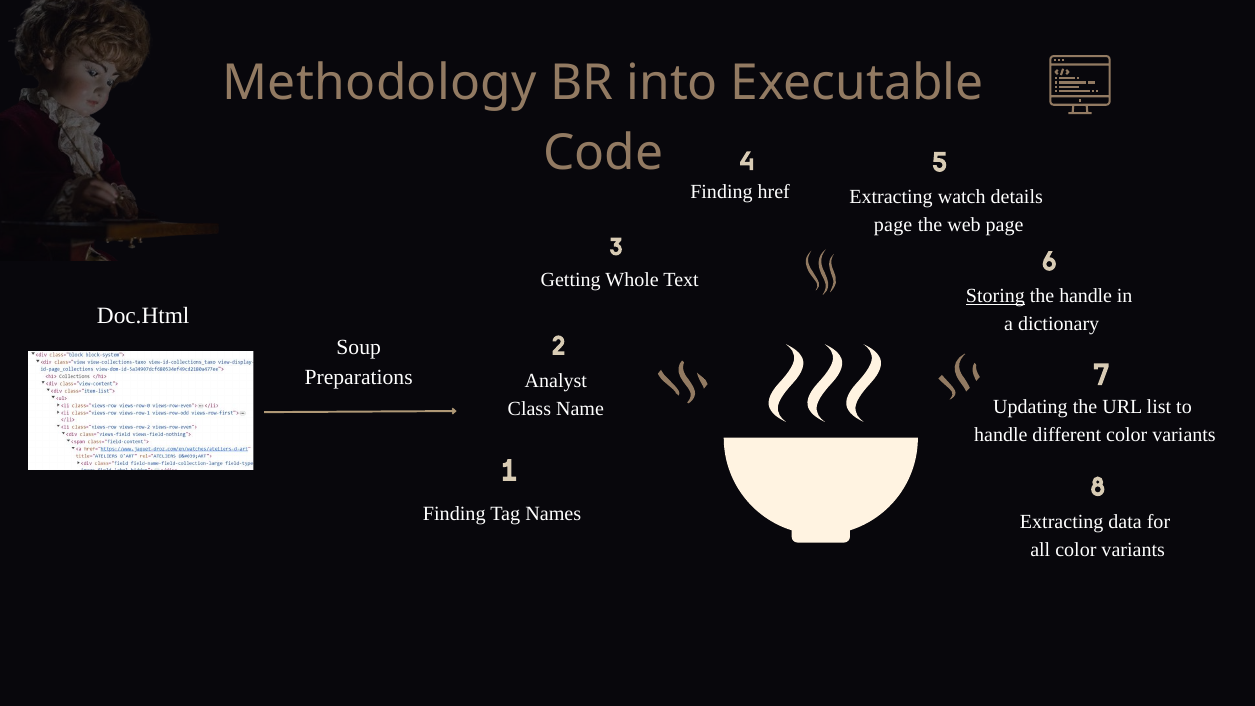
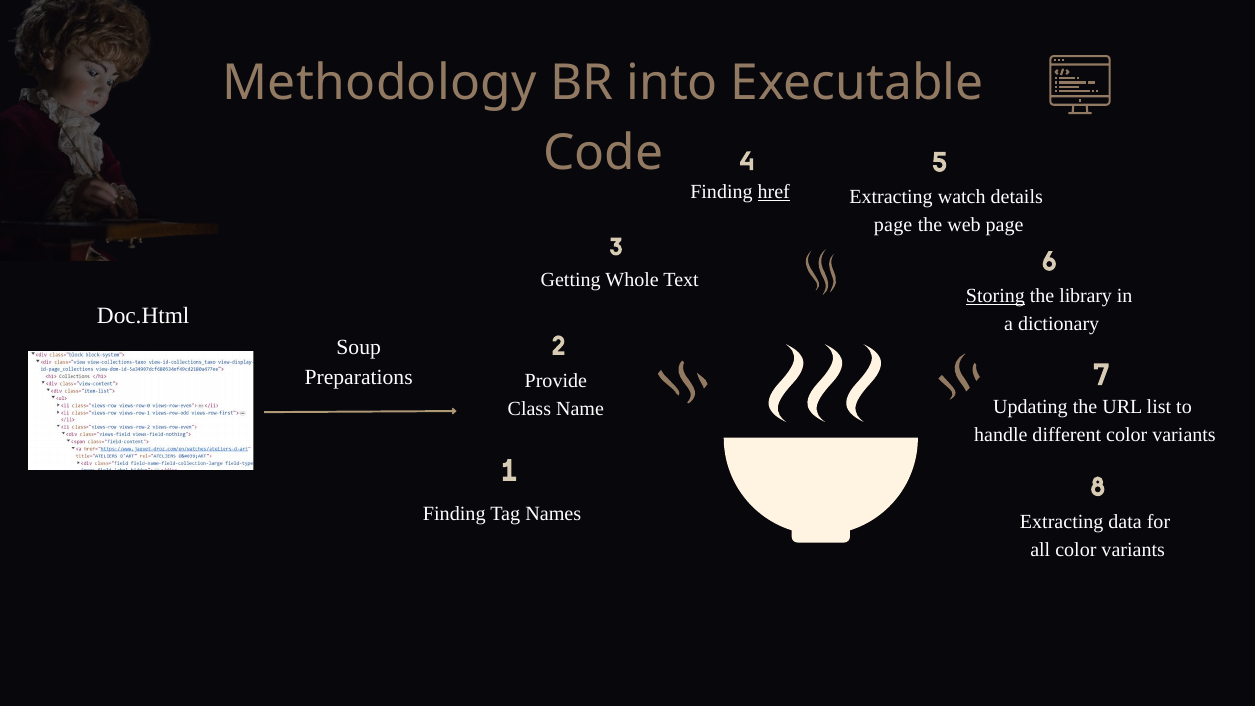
href underline: none -> present
the handle: handle -> library
Analyst: Analyst -> Provide
